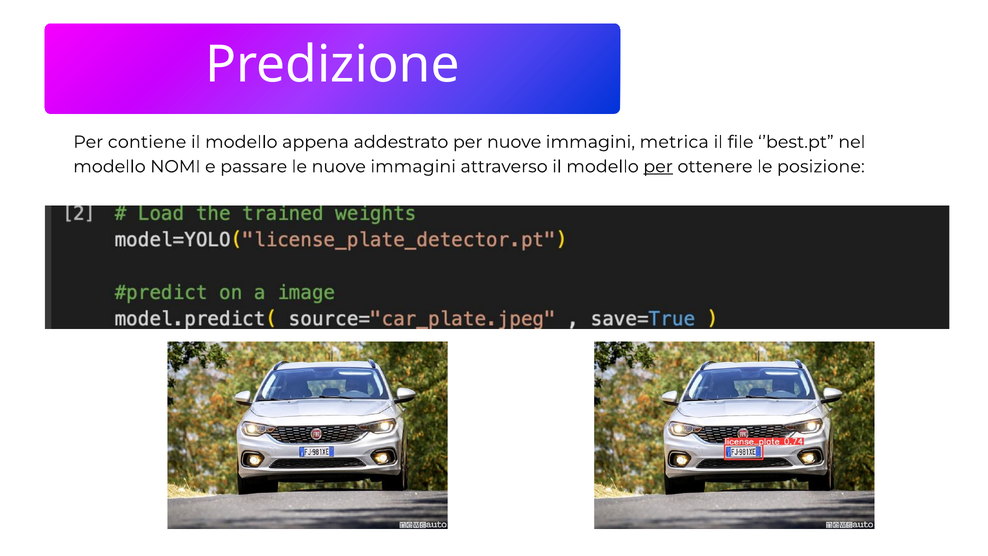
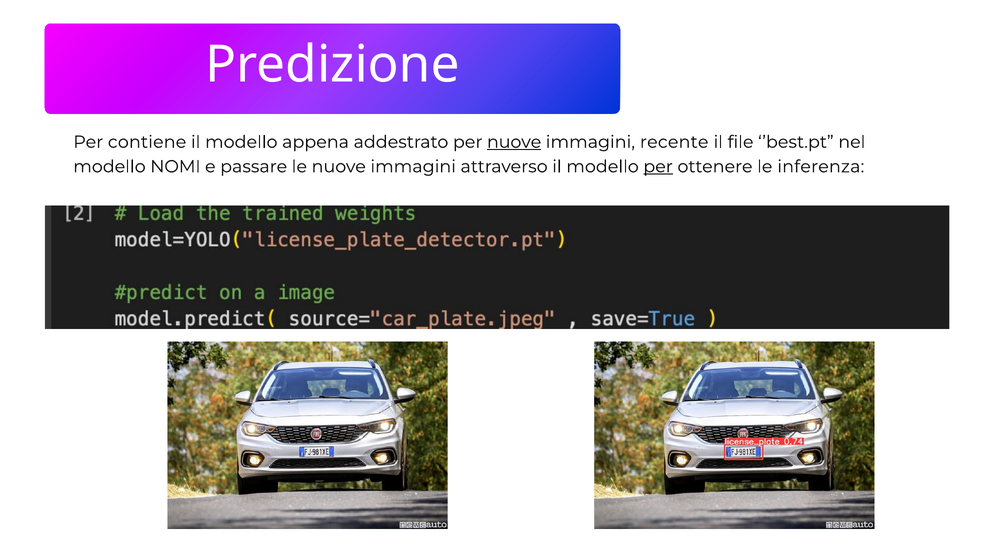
nuove at (514, 142) underline: none -> present
metrica: metrica -> recente
posizione: posizione -> inferenza
